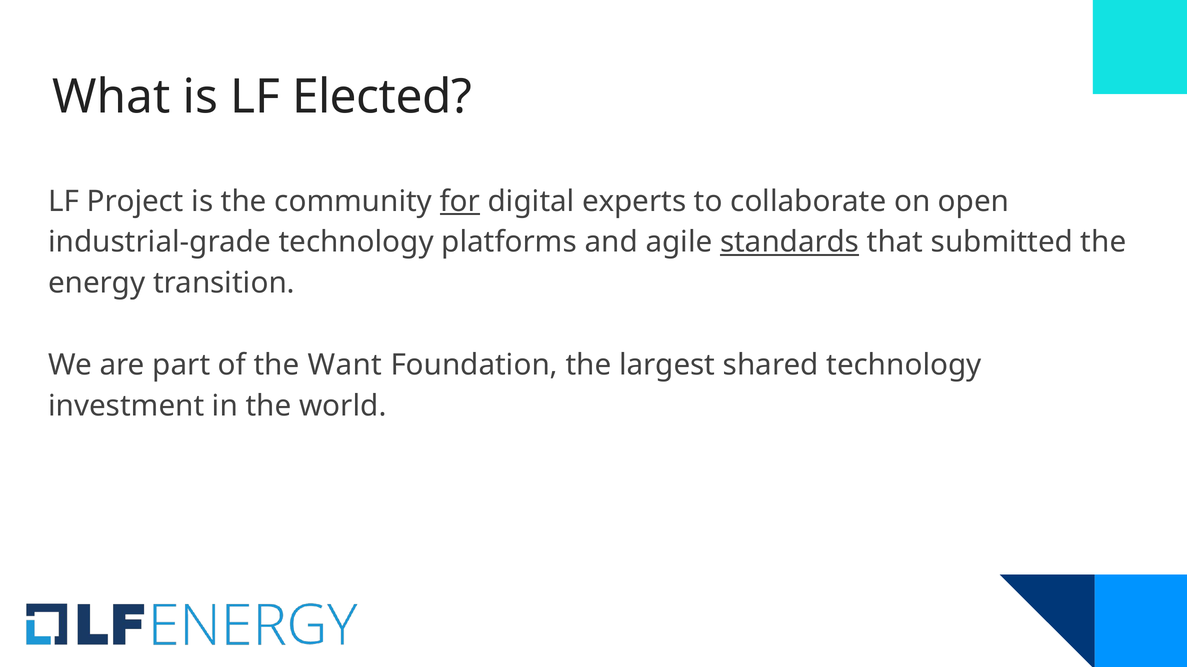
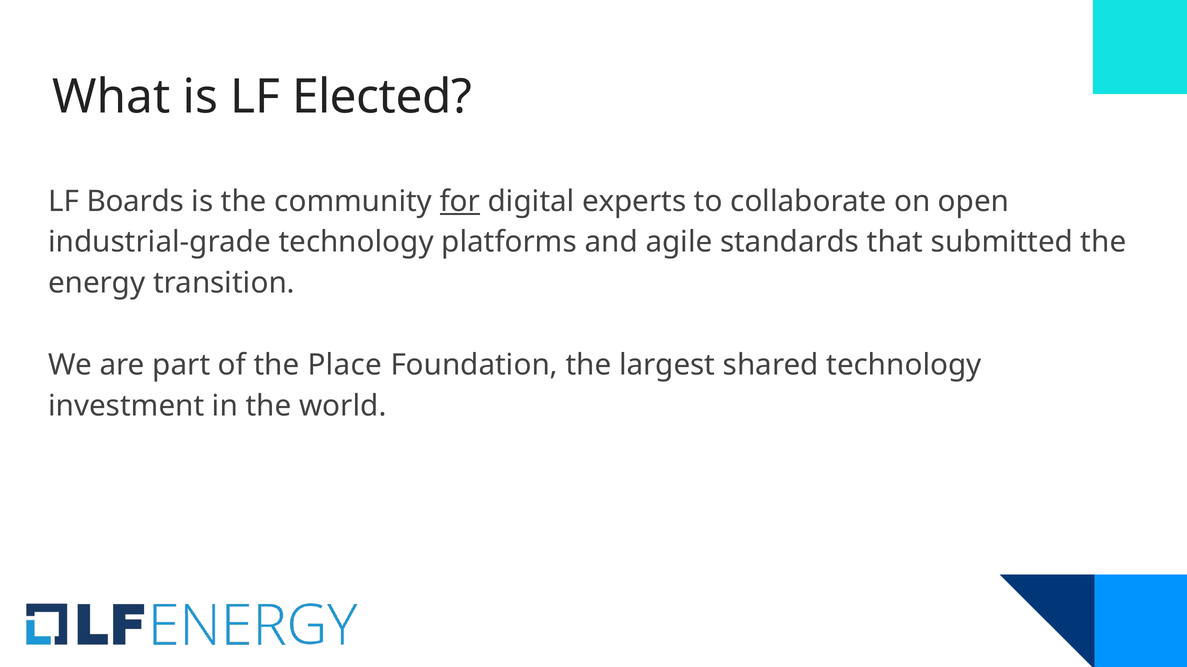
Project: Project -> Boards
standards underline: present -> none
Want: Want -> Place
